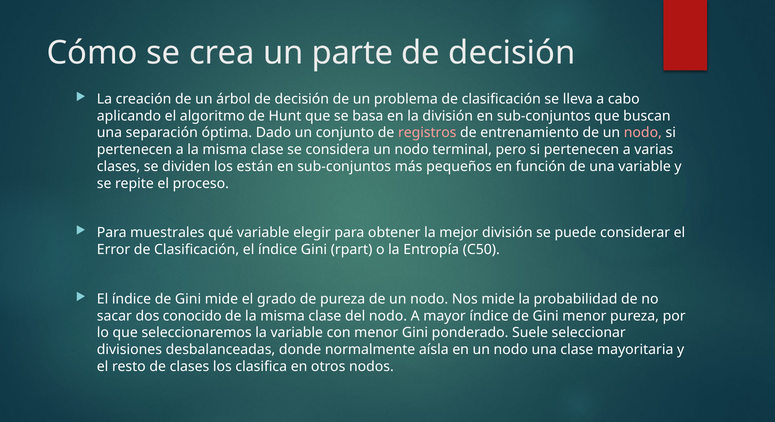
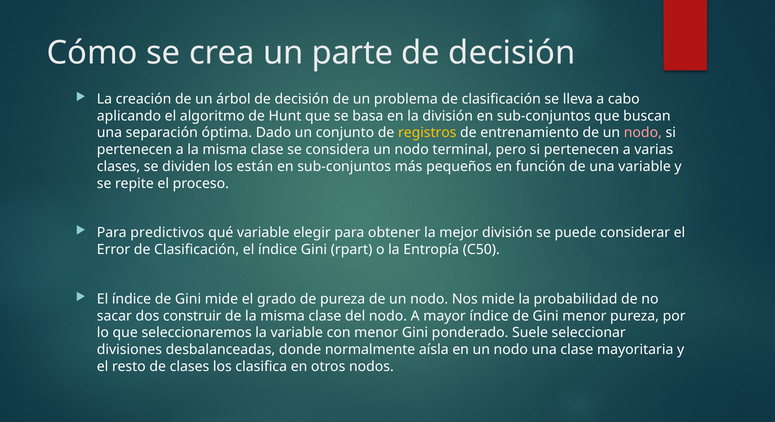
registros colour: pink -> yellow
muestrales: muestrales -> predictivos
conocido: conocido -> construir
